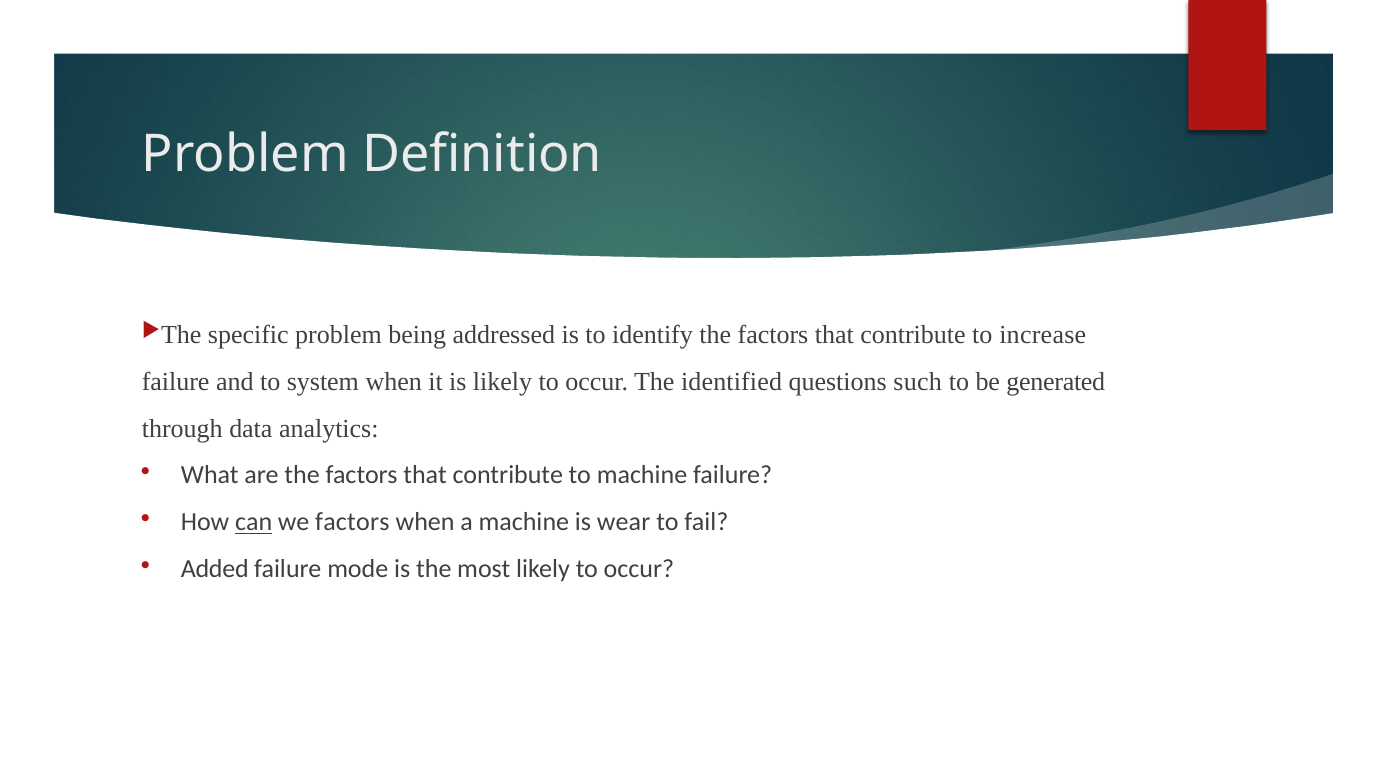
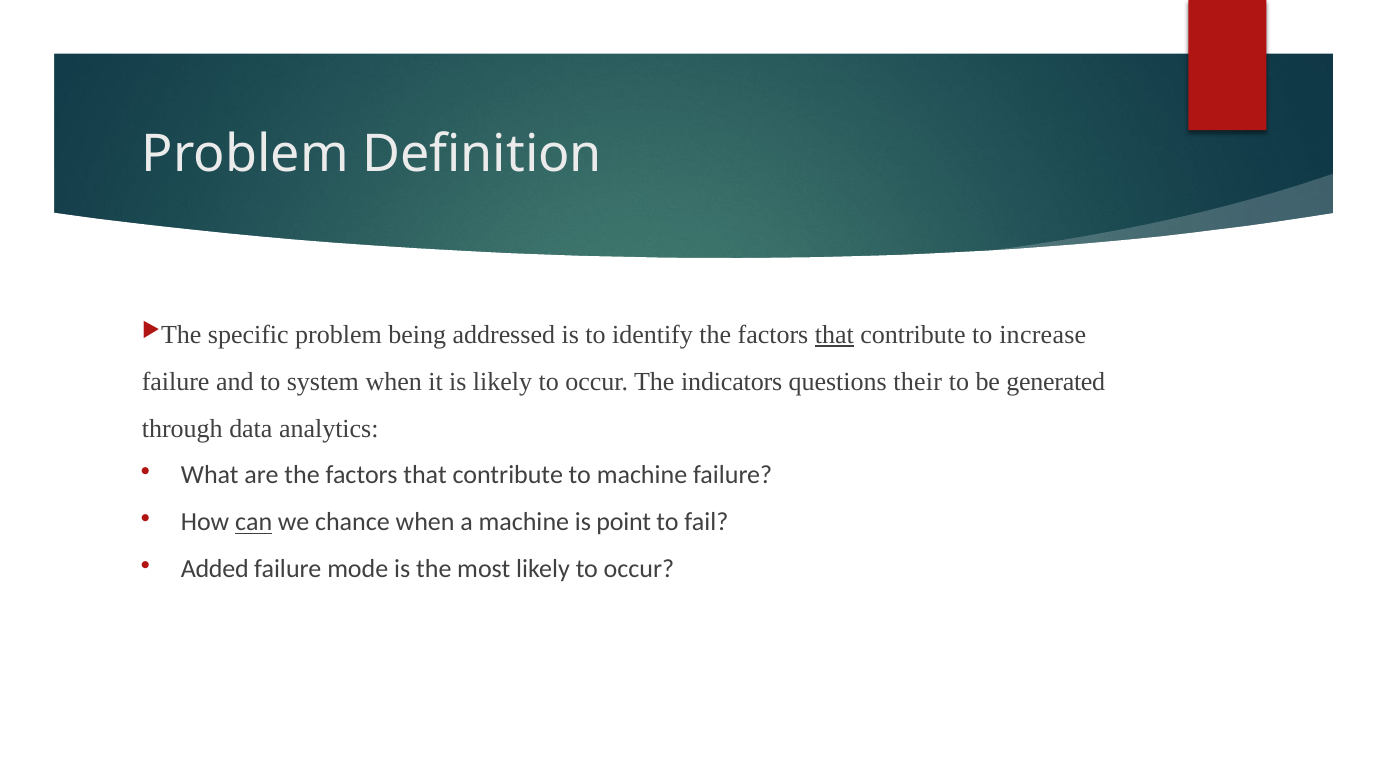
that at (834, 335) underline: none -> present
identified: identified -> indicators
such: such -> their
we factors: factors -> chance
wear: wear -> point
